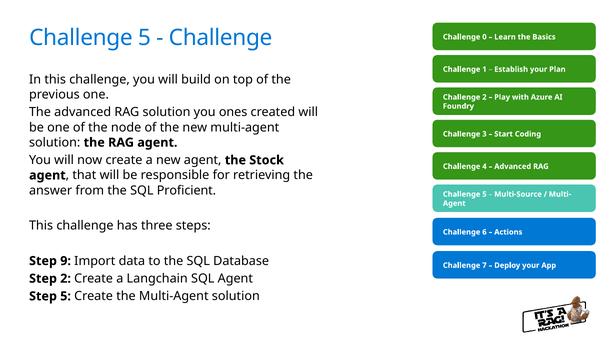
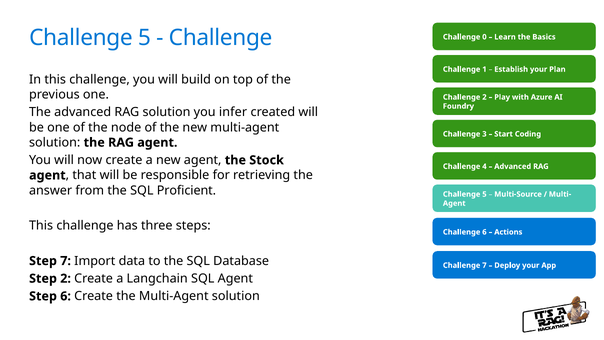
ones: ones -> infer
Step 9: 9 -> 7
Step 5: 5 -> 6
